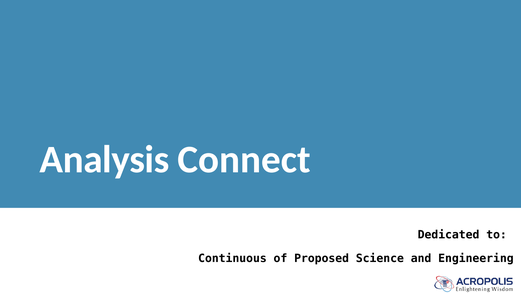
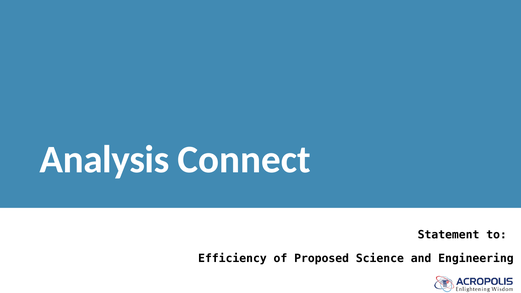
Dedicated: Dedicated -> Statement
Continuous: Continuous -> Efficiency
